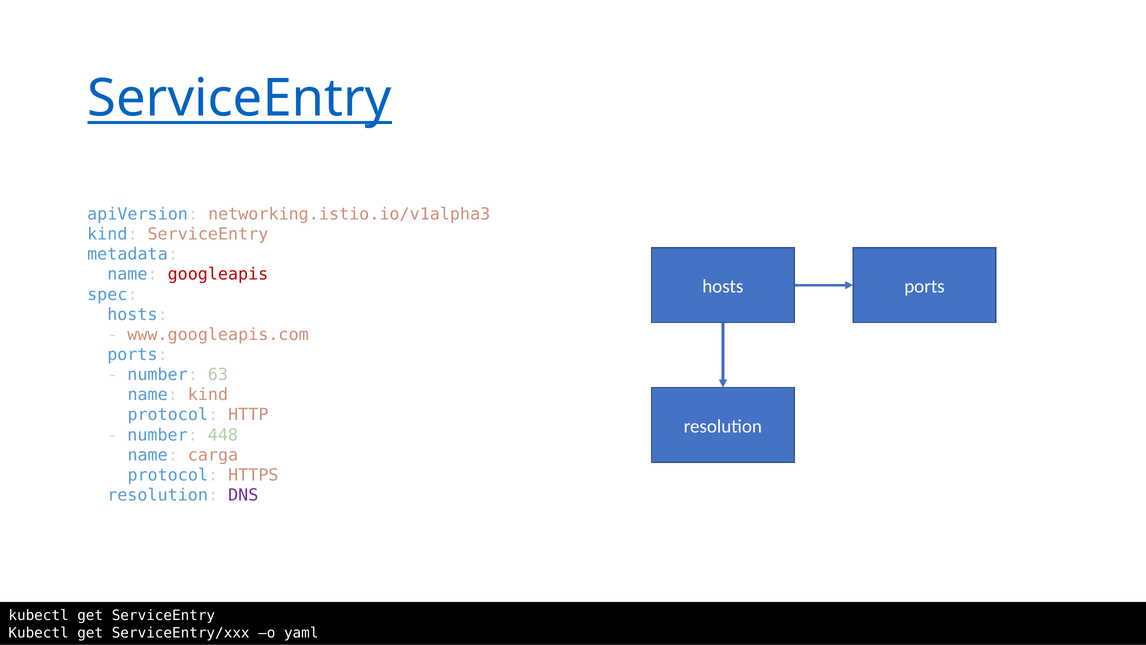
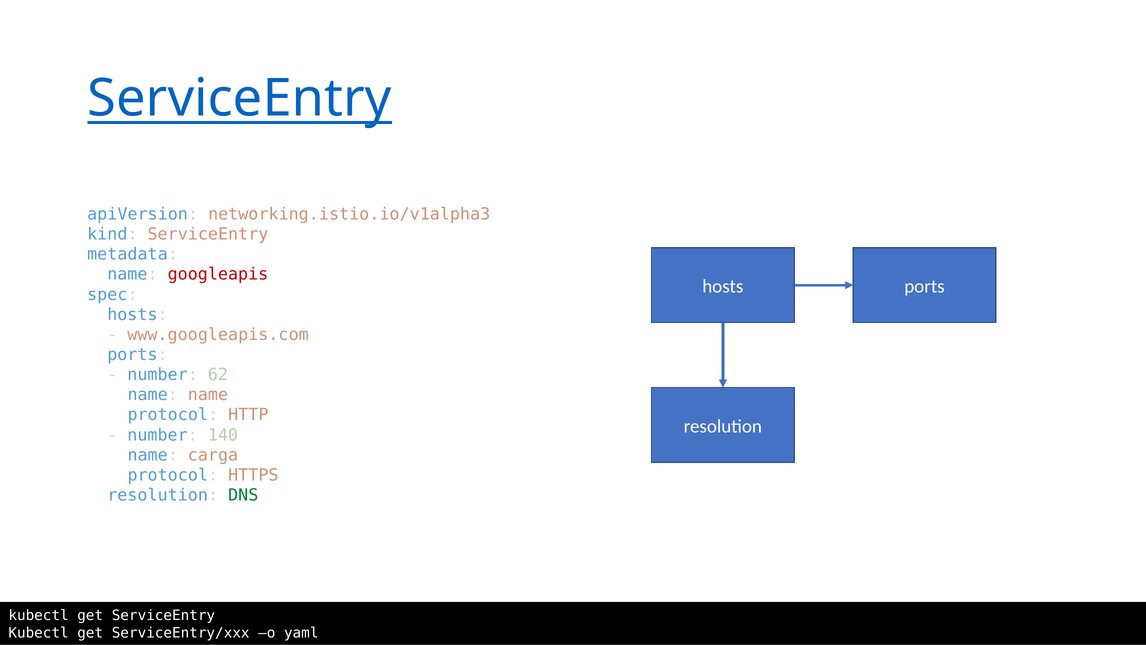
63: 63 -> 62
name kind: kind -> name
448: 448 -> 140
DNS colour: purple -> green
